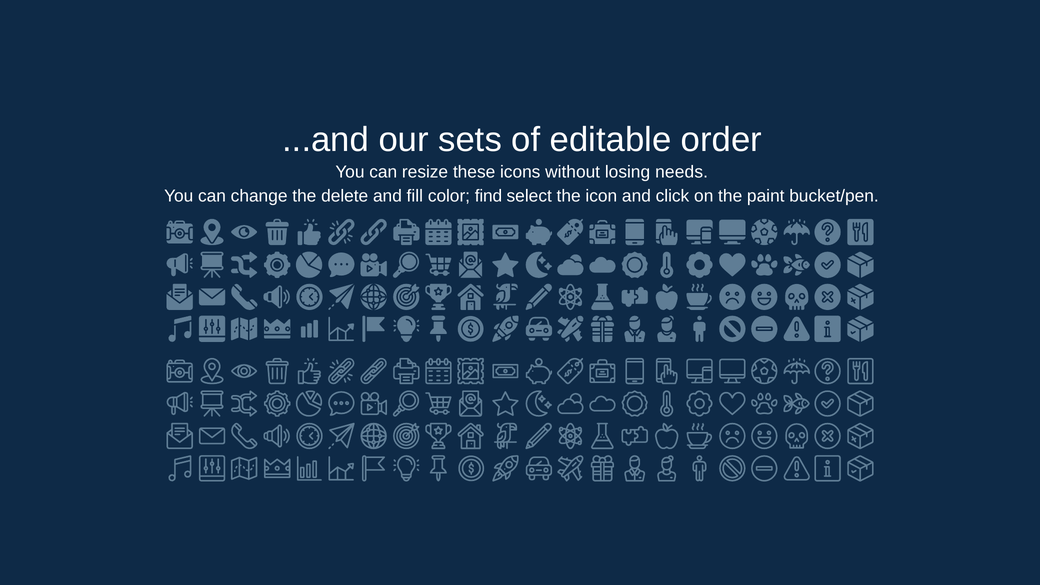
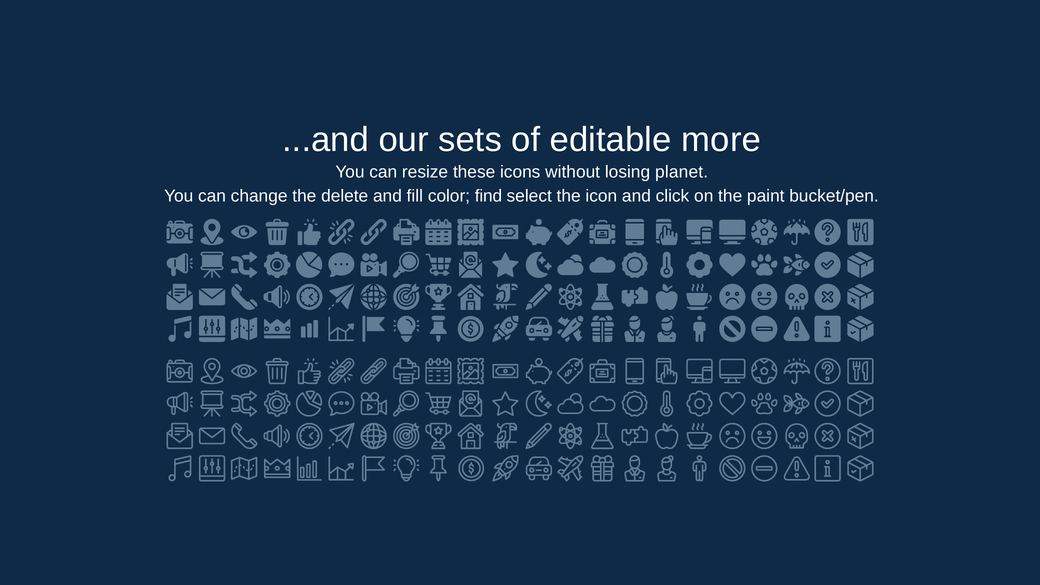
order: order -> more
needs: needs -> planet
